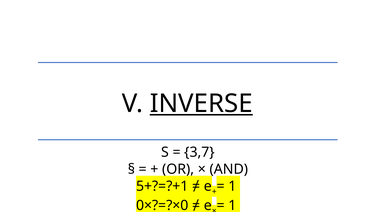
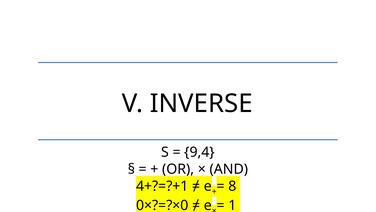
INVERSE underline: present -> none
3,7: 3,7 -> 9,4
5+?=?+1: 5+?=?+1 -> 4+?=?+1
1 at (232, 186): 1 -> 8
